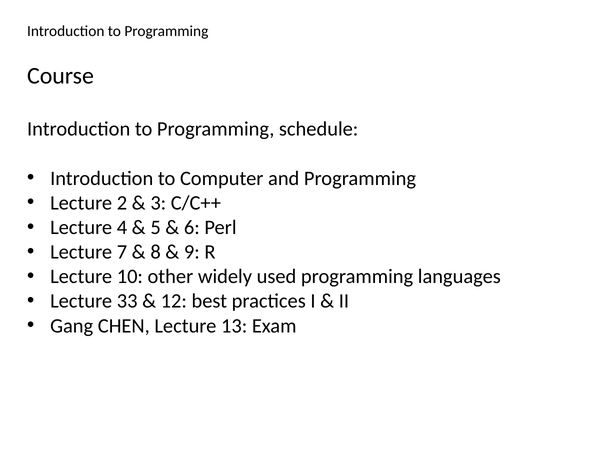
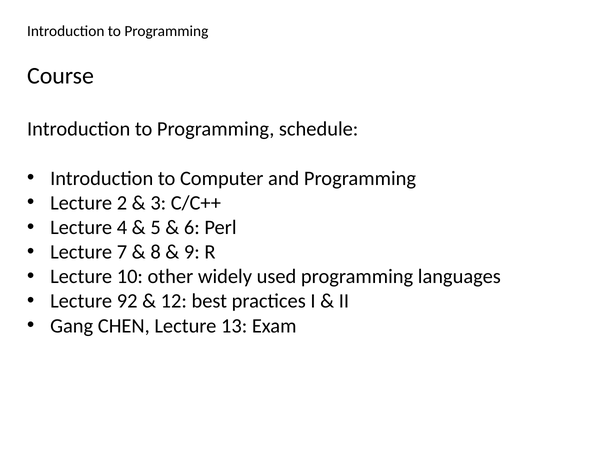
33: 33 -> 92
